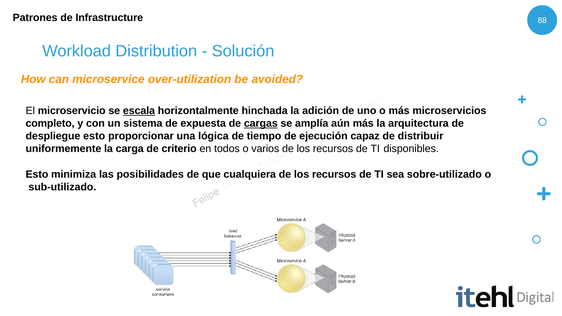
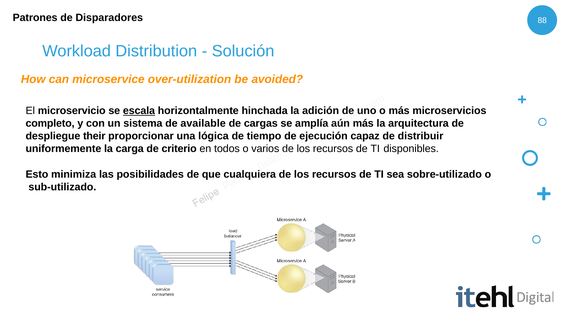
Infrastructure: Infrastructure -> Disparadores
expuesta: expuesta -> available
cargas underline: present -> none
despliegue esto: esto -> their
